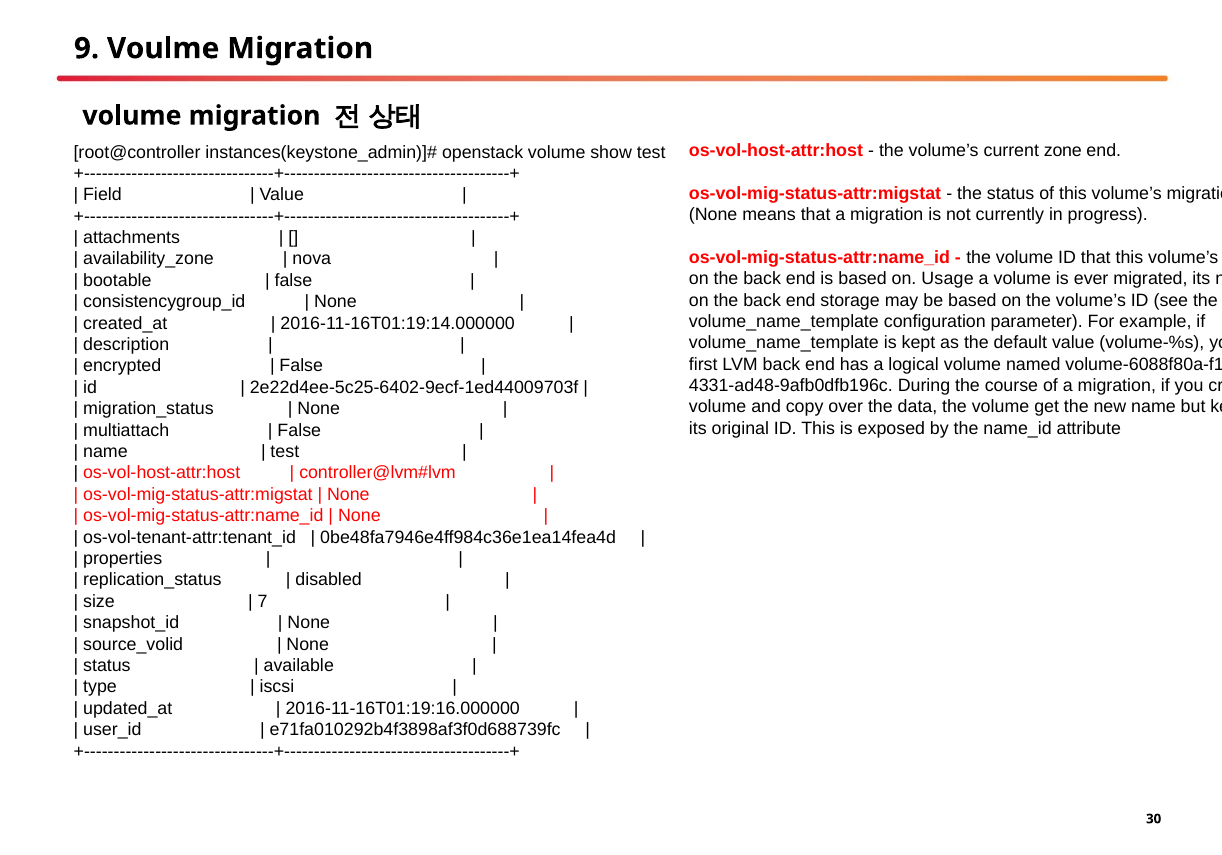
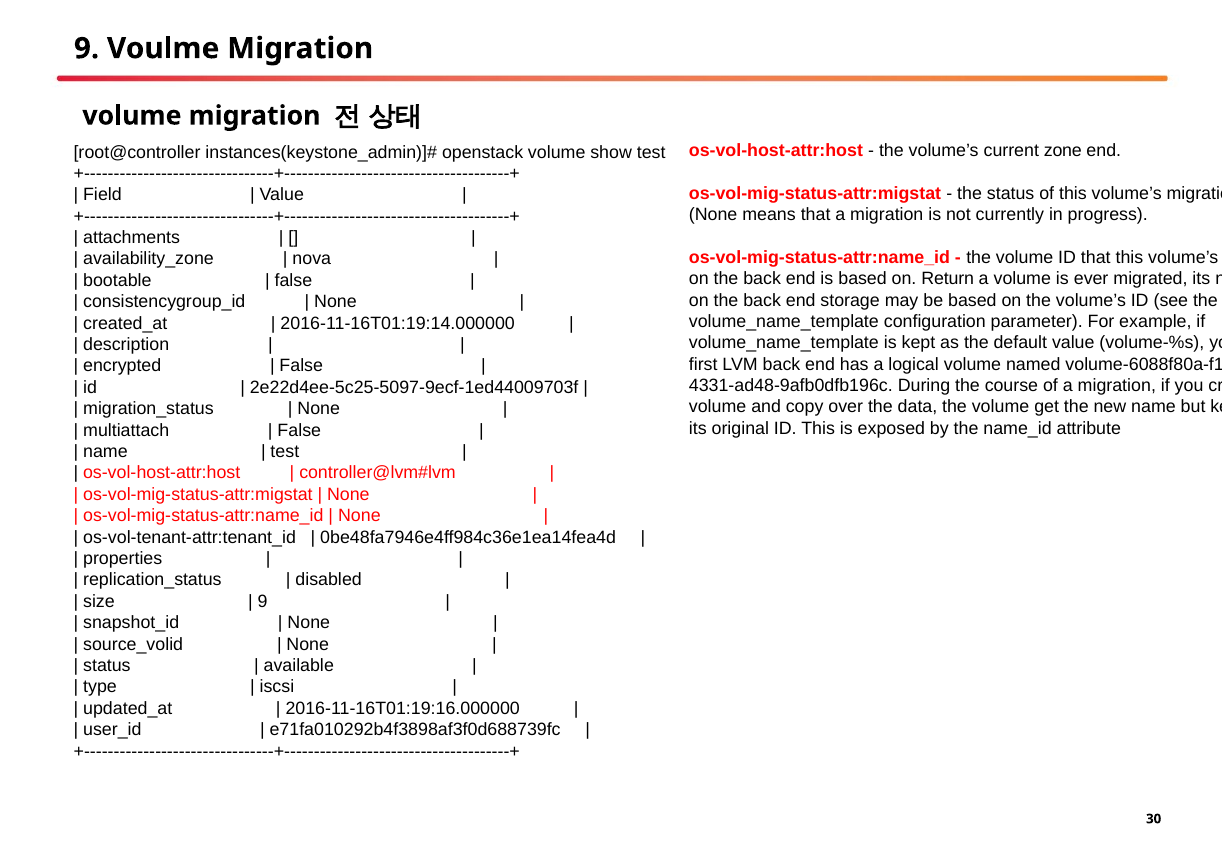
Usage: Usage -> Return
2e22d4ee-5c25-6402-9ecf-1ed44009703f: 2e22d4ee-5c25-6402-9ecf-1ed44009703f -> 2e22d4ee-5c25-5097-9ecf-1ed44009703f
7 at (263, 602): 7 -> 9
